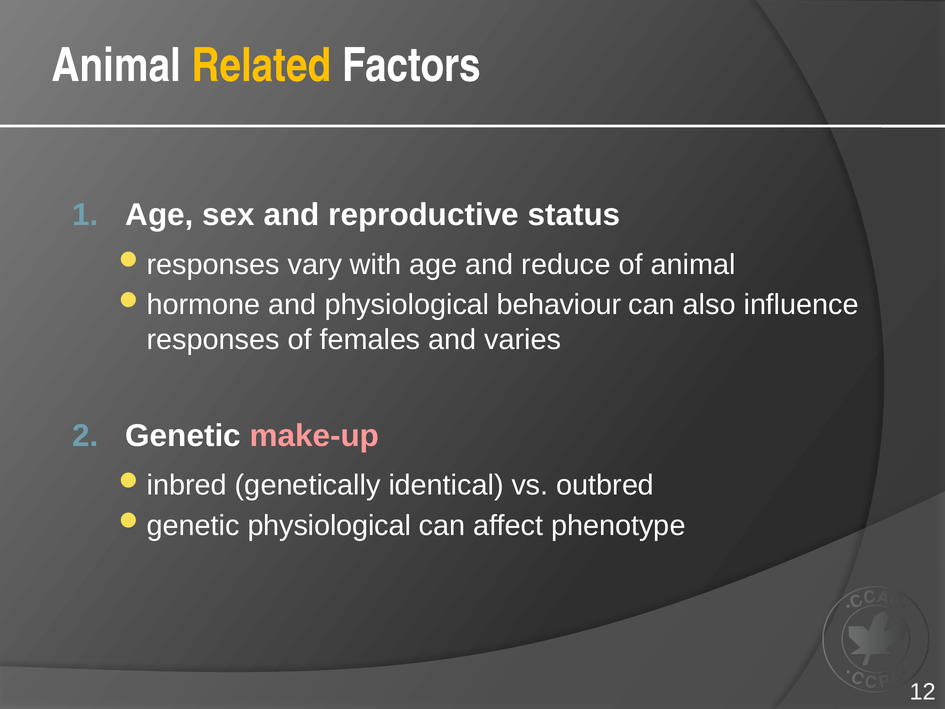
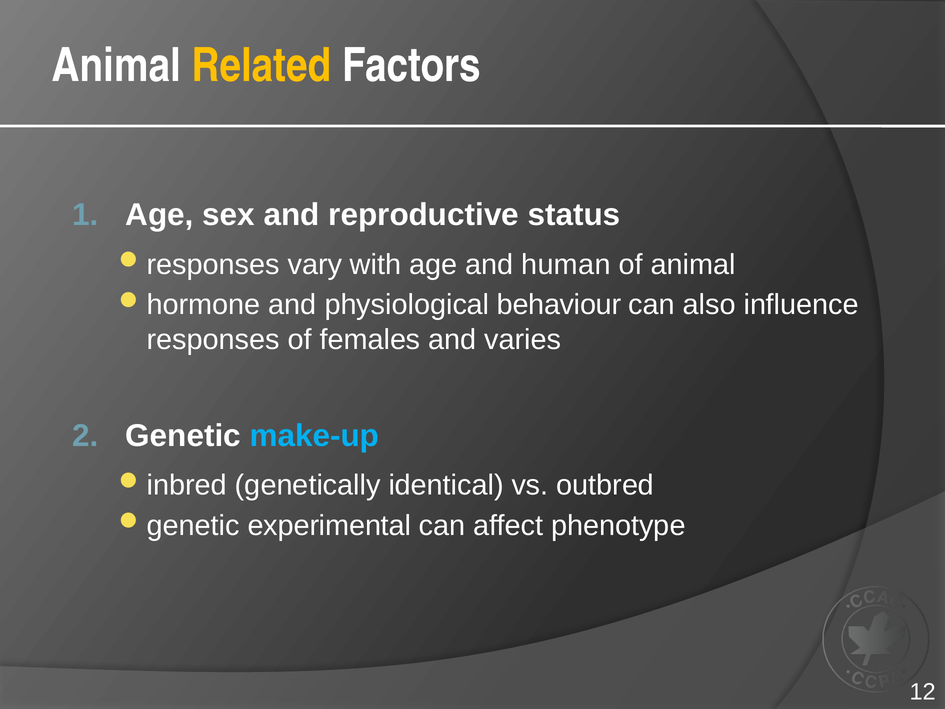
reduce: reduce -> human
make-up colour: pink -> light blue
physiological at (329, 526): physiological -> experimental
